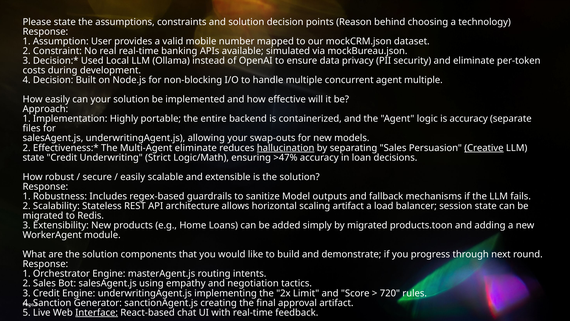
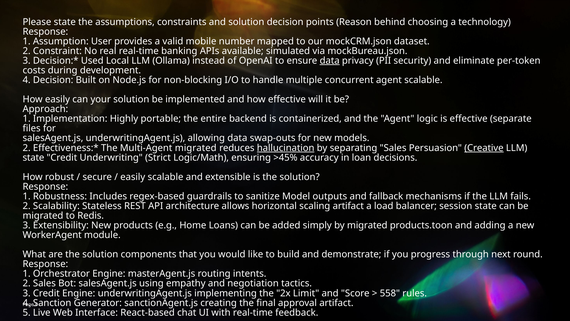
data at (330, 61) underline: none -> present
agent multiple: multiple -> scalable
is accuracy: accuracy -> effective
allowing your: your -> data
Multi-Agent eliminate: eliminate -> migrated
>47%: >47% -> >45%
720: 720 -> 558
Interface underline: present -> none
